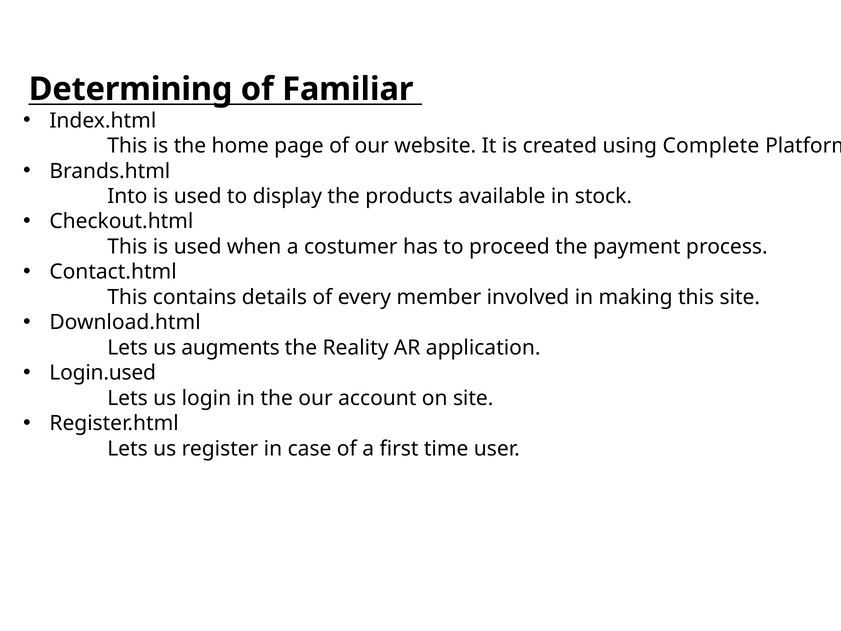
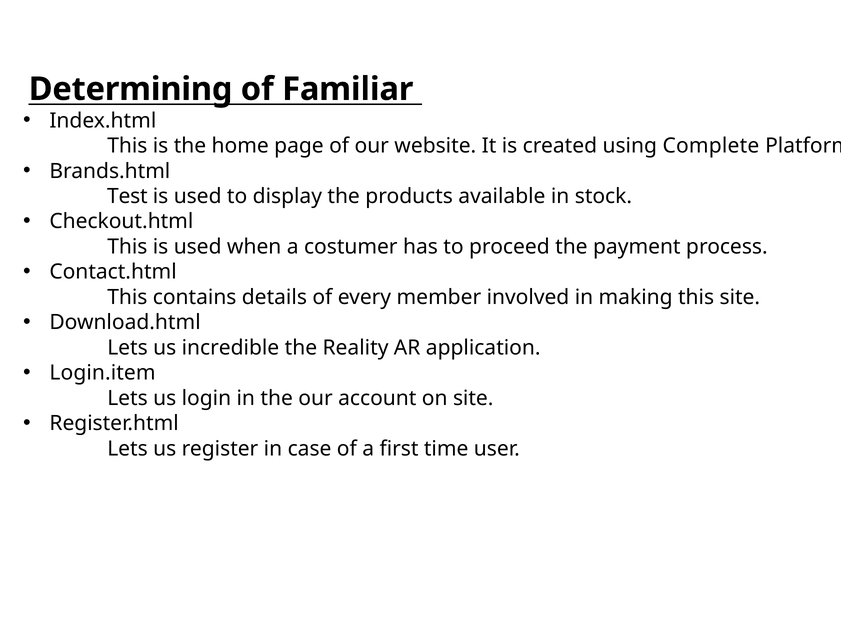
Into: Into -> Test
augments: augments -> incredible
Login.used: Login.used -> Login.item
